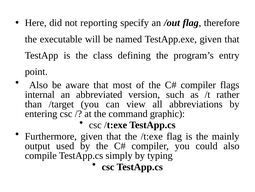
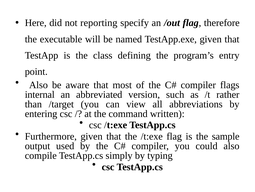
graphic: graphic -> written
mainly: mainly -> sample
